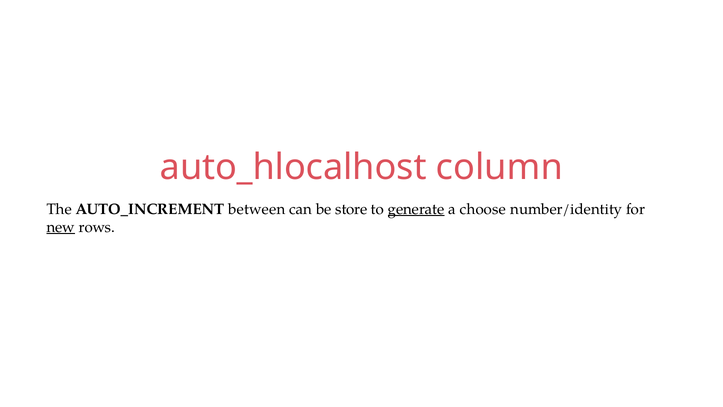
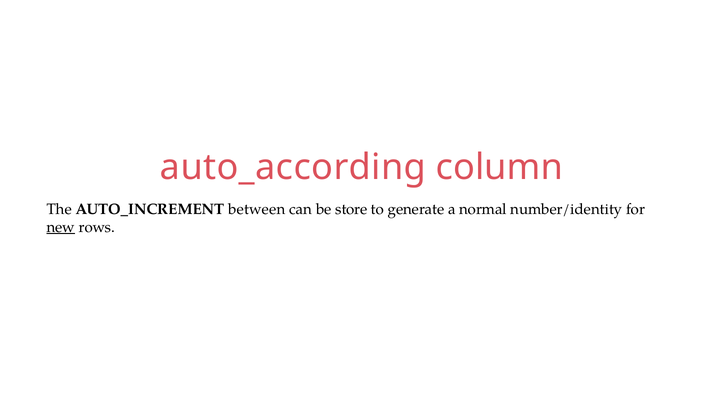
auto_hlocalhost: auto_hlocalhost -> auto_according
generate underline: present -> none
choose: choose -> normal
